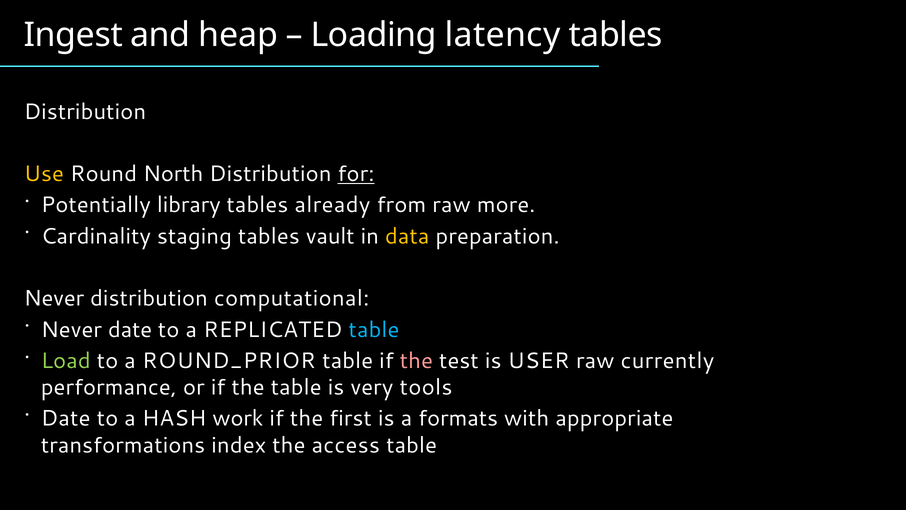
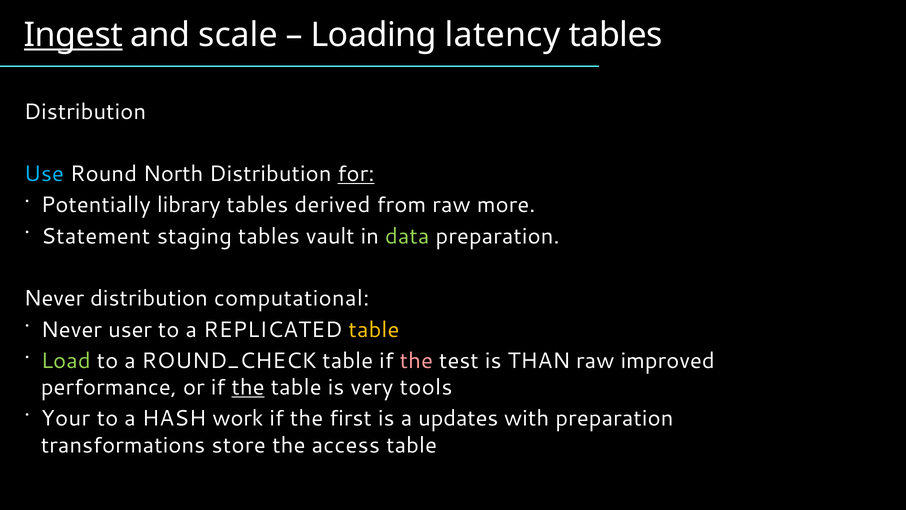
Ingest underline: none -> present
heap: heap -> scale
Use colour: yellow -> light blue
already: already -> derived
Cardinality: Cardinality -> Statement
data colour: yellow -> light green
Never date: date -> user
table at (374, 329) colour: light blue -> yellow
ROUND_PRIOR: ROUND_PRIOR -> ROUND_CHECK
USER: USER -> THAN
currently: currently -> improved
the at (248, 387) underline: none -> present
Date at (66, 418): Date -> Your
formats: formats -> updates
with appropriate: appropriate -> preparation
index: index -> store
